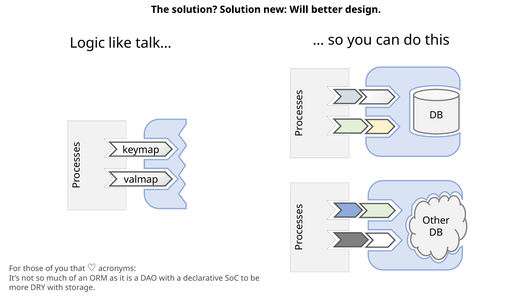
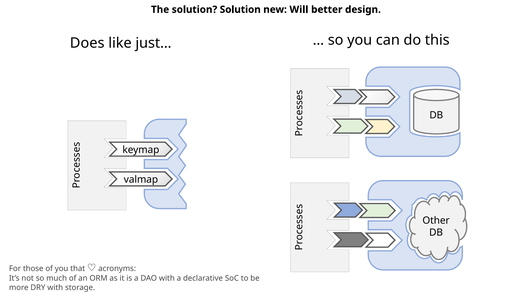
Logic: Logic -> Does
talk…: talk… -> just…
